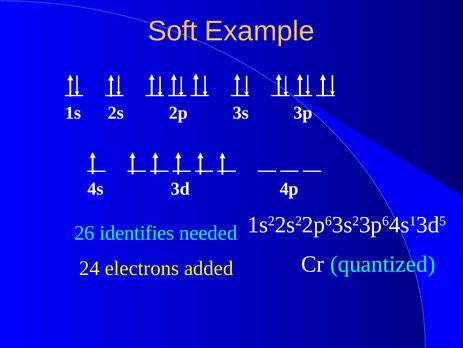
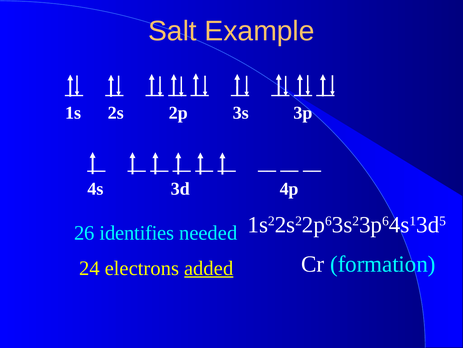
Soft: Soft -> Salt
quantized: quantized -> formation
added underline: none -> present
